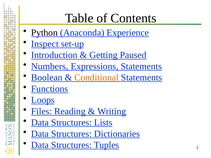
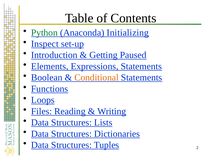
Python colour: black -> green
Experience: Experience -> Initializing
Numbers: Numbers -> Elements
